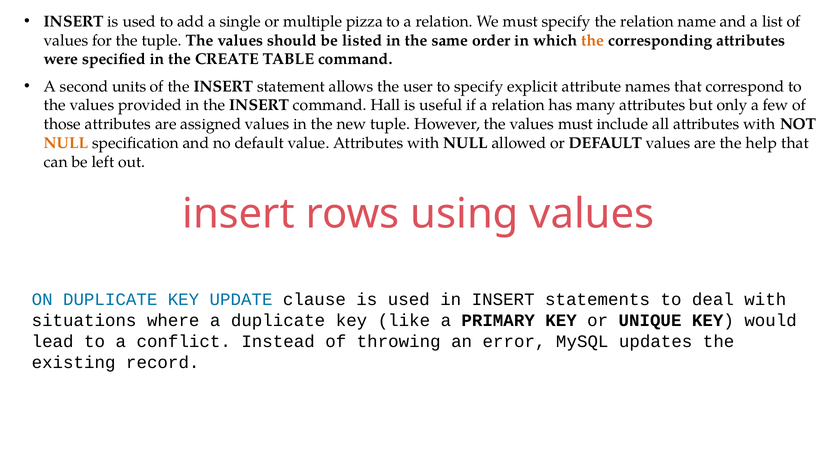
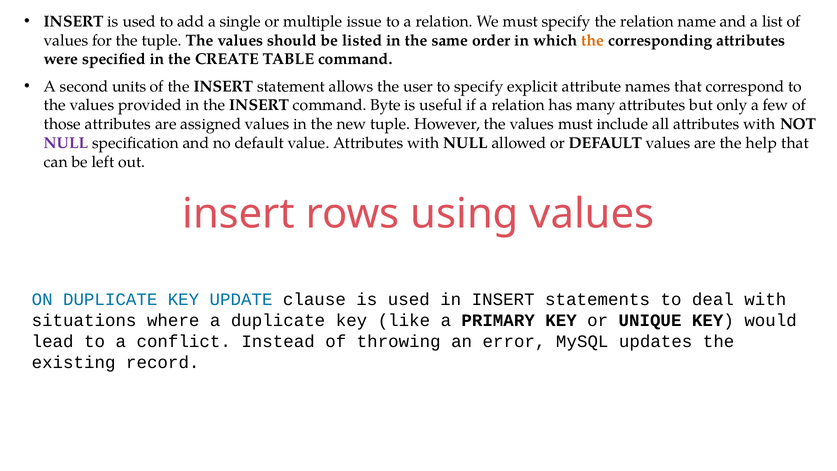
pizza: pizza -> issue
Hall: Hall -> Byte
NULL at (66, 143) colour: orange -> purple
